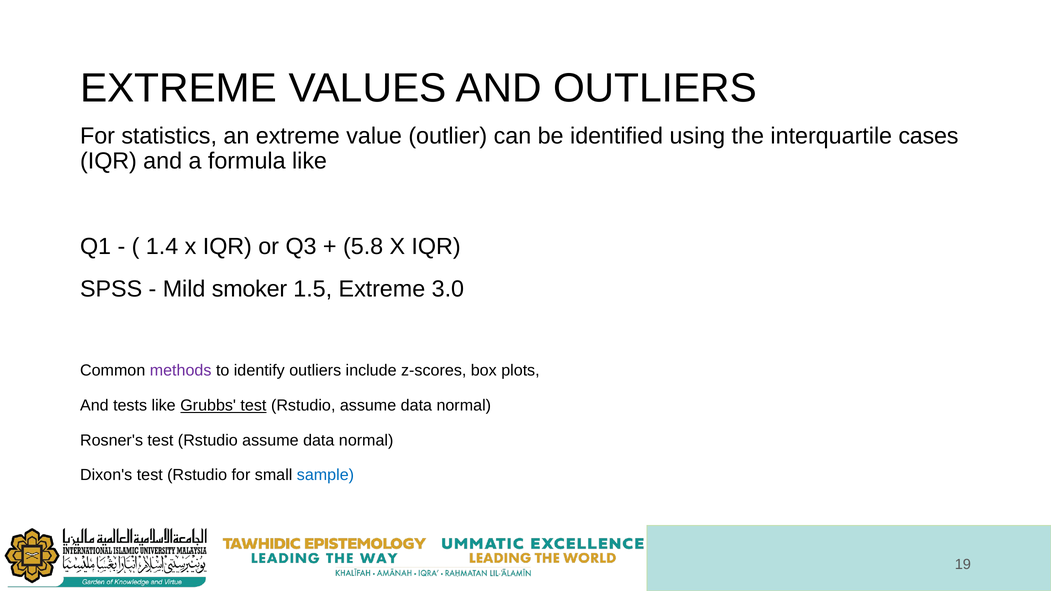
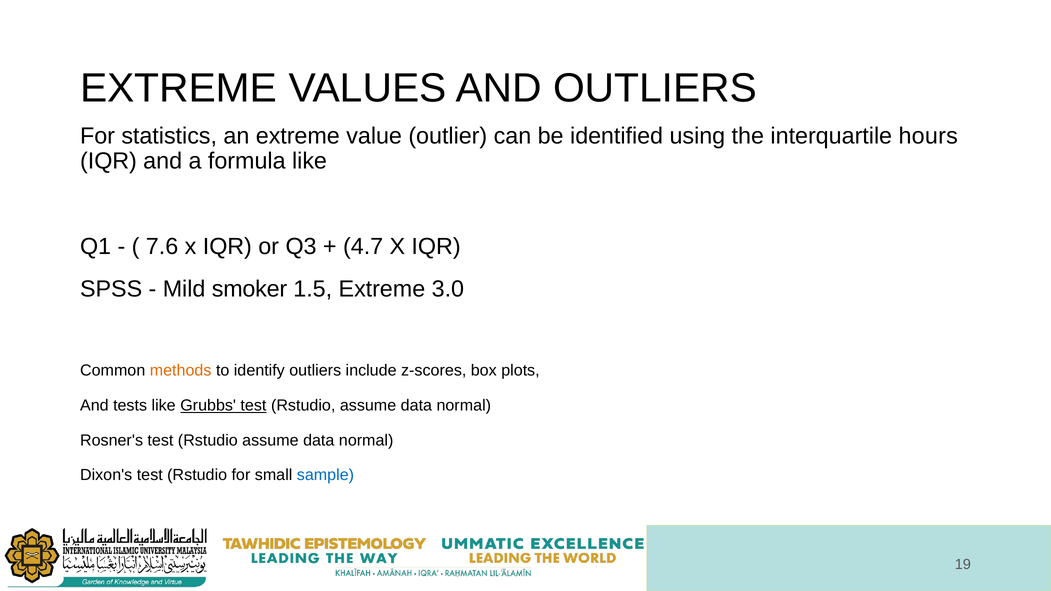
cases: cases -> hours
1.4: 1.4 -> 7.6
5.8: 5.8 -> 4.7
methods colour: purple -> orange
